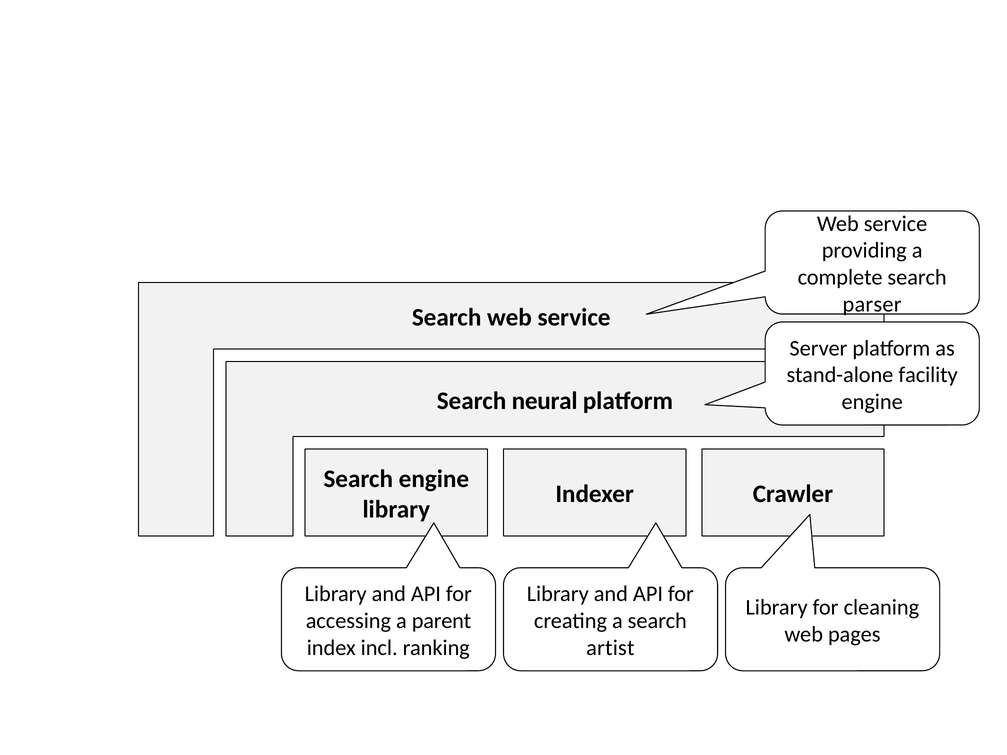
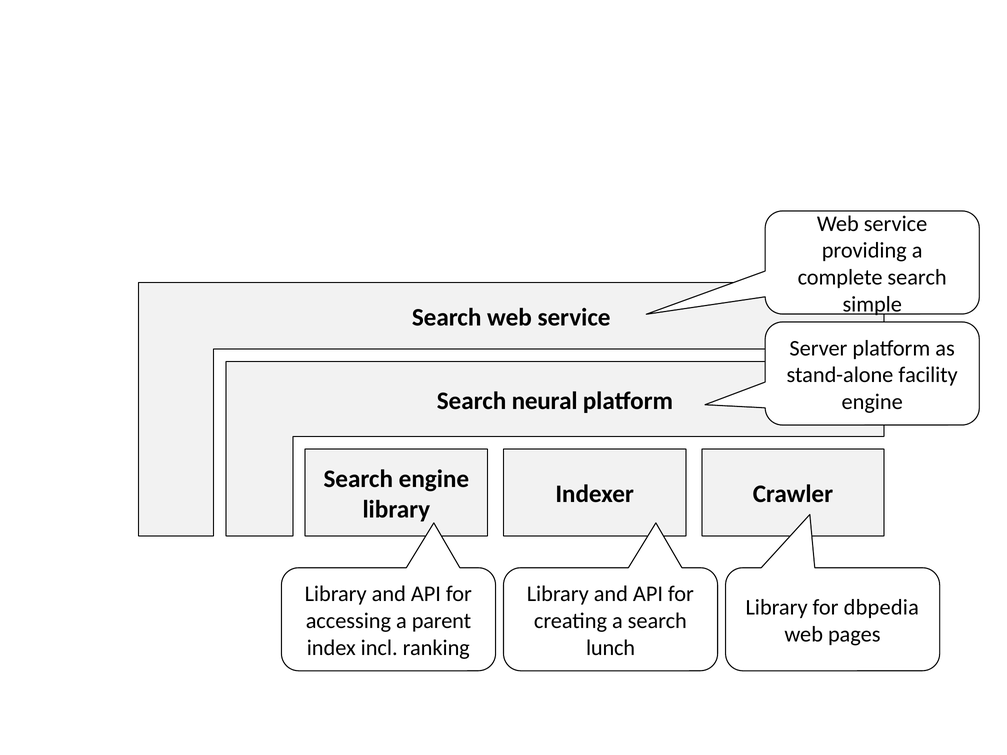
parser: parser -> simple
cleaning: cleaning -> dbpedia
artist: artist -> lunch
